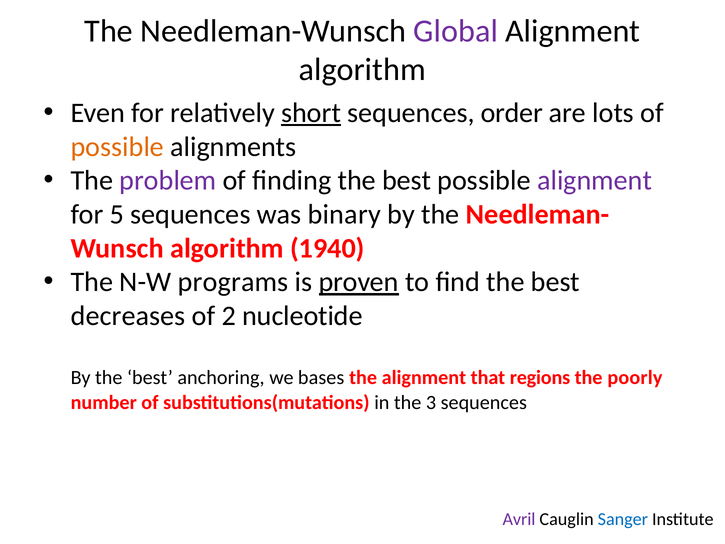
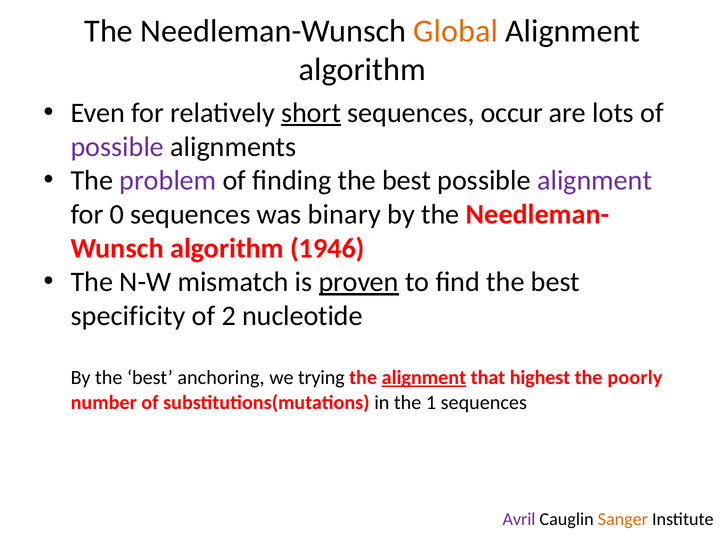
Global colour: purple -> orange
order: order -> occur
possible at (117, 147) colour: orange -> purple
5: 5 -> 0
1940: 1940 -> 1946
programs: programs -> mismatch
decreases: decreases -> specificity
bases: bases -> trying
alignment at (424, 377) underline: none -> present
regions: regions -> highest
3: 3 -> 1
Sanger colour: blue -> orange
